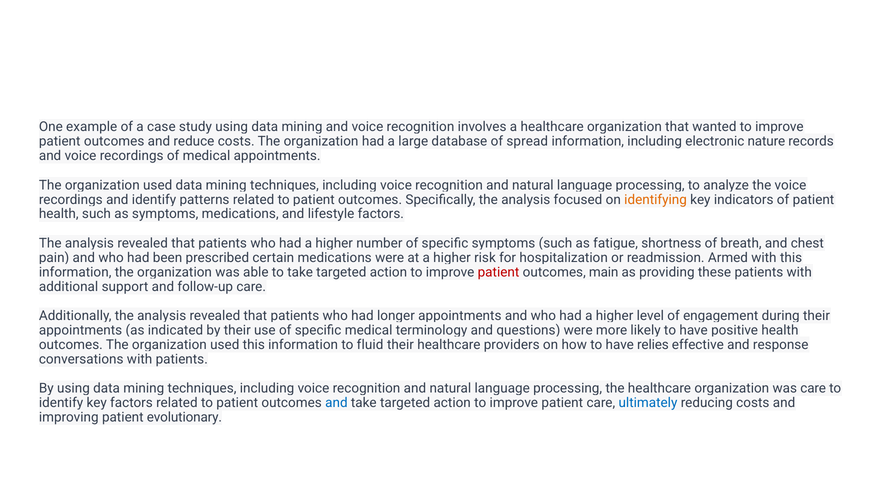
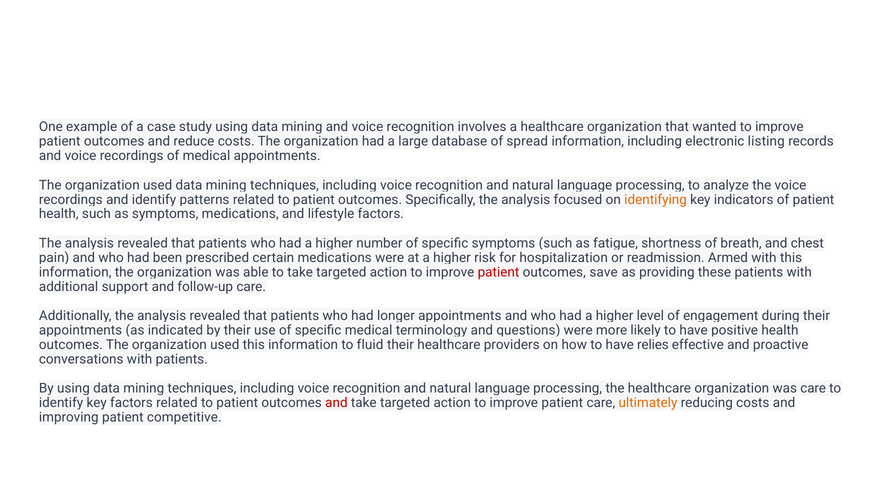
nature: nature -> listing
main: main -> save
response: response -> proactive
and at (336, 403) colour: blue -> red
ultimately colour: blue -> orange
evolutionary: evolutionary -> competitive
